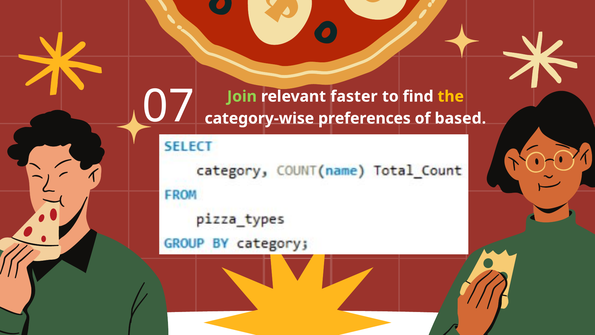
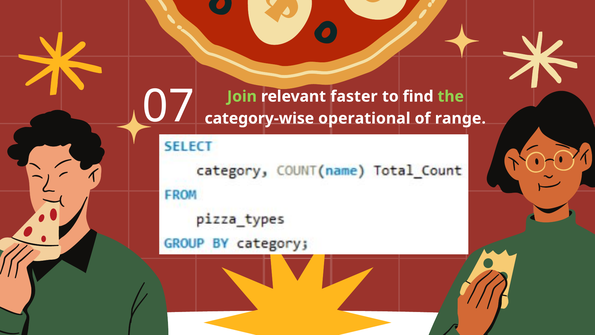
the colour: yellow -> light green
preferences: preferences -> operational
based: based -> range
